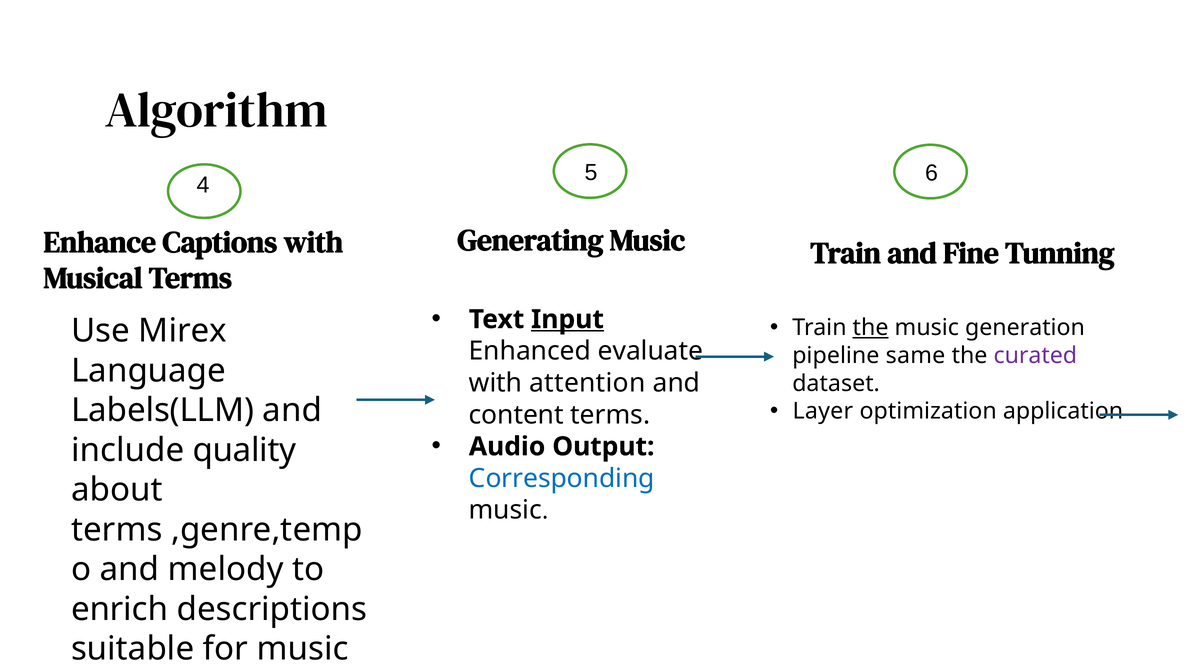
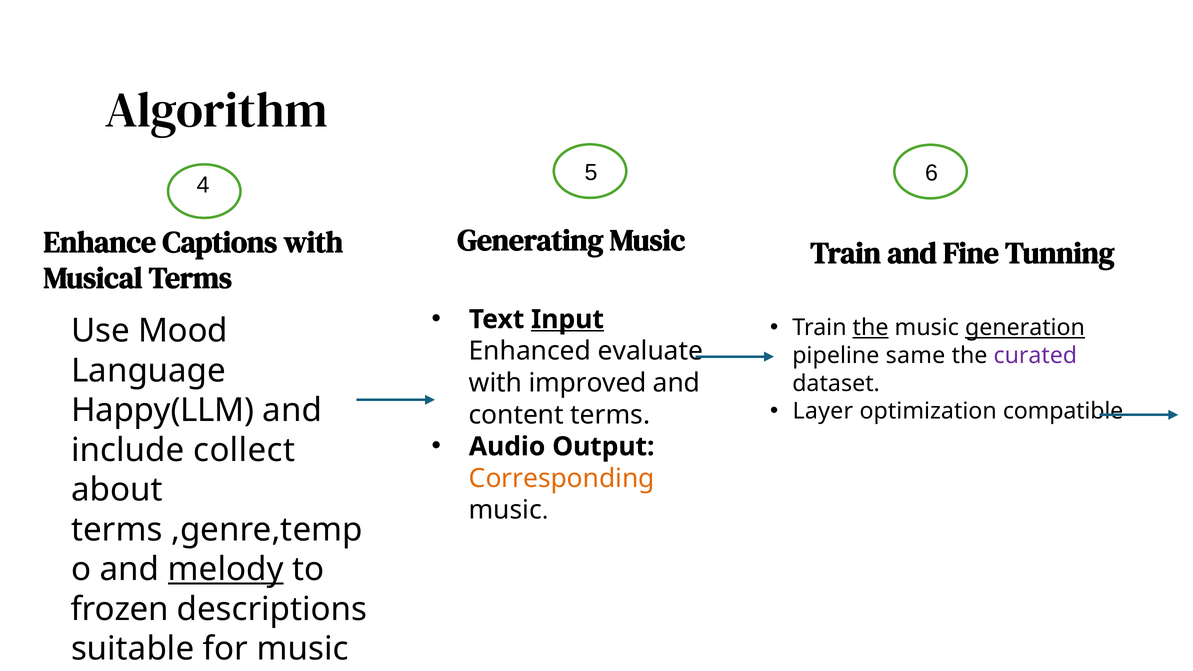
generation at (1025, 328) underline: none -> present
Mirex: Mirex -> Mood
attention: attention -> improved
application: application -> compatible
Labels(LLM: Labels(LLM -> Happy(LLM
quality: quality -> collect
Corresponding colour: blue -> orange
melody underline: none -> present
enrich: enrich -> frozen
